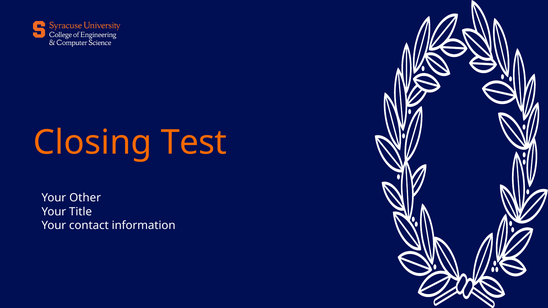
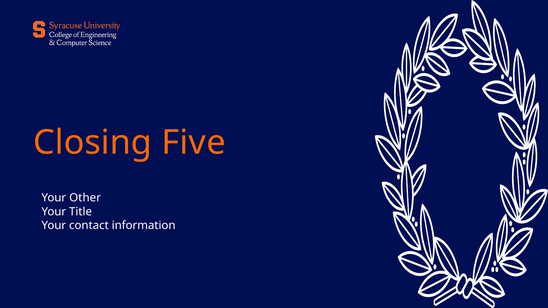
Test: Test -> Five
